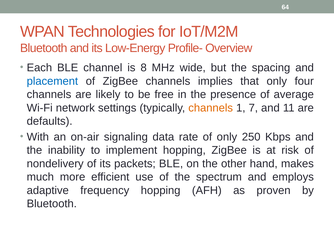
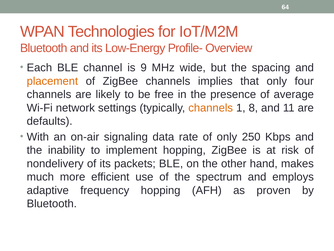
8: 8 -> 9
placement colour: blue -> orange
7: 7 -> 8
